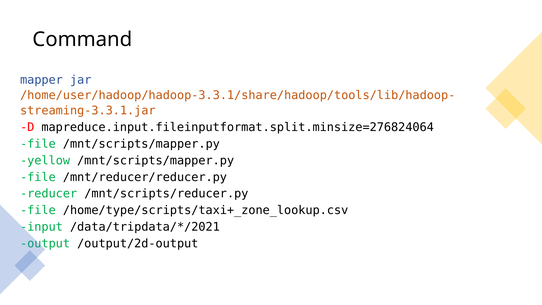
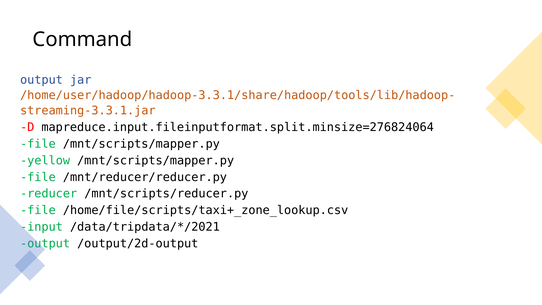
mapper at (41, 80): mapper -> output
/home/type/scripts/taxi+_zone_lookup.csv: /home/type/scripts/taxi+_zone_lookup.csv -> /home/file/scripts/taxi+_zone_lookup.csv
